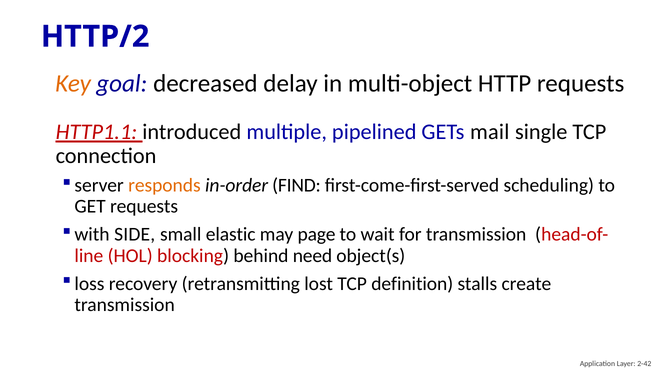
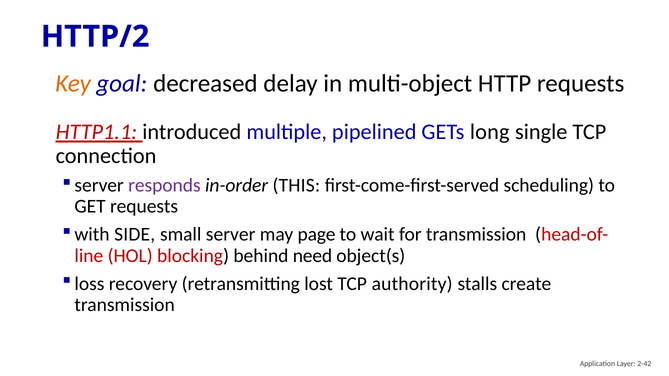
mail: mail -> long
responds colour: orange -> purple
FIND: FIND -> THIS
small elastic: elastic -> server
definition: definition -> authority
